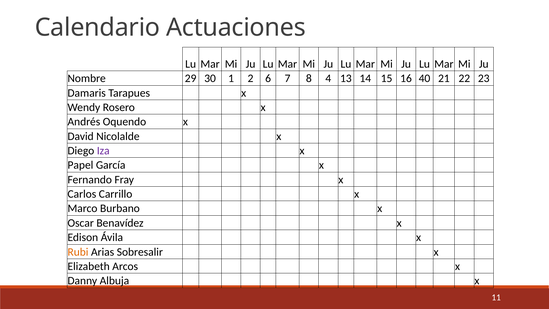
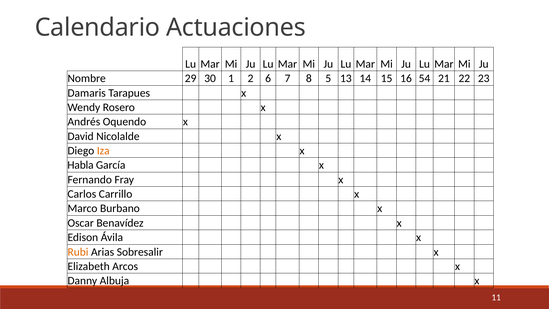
4: 4 -> 5
40: 40 -> 54
Iza colour: purple -> orange
Papel: Papel -> Habla
